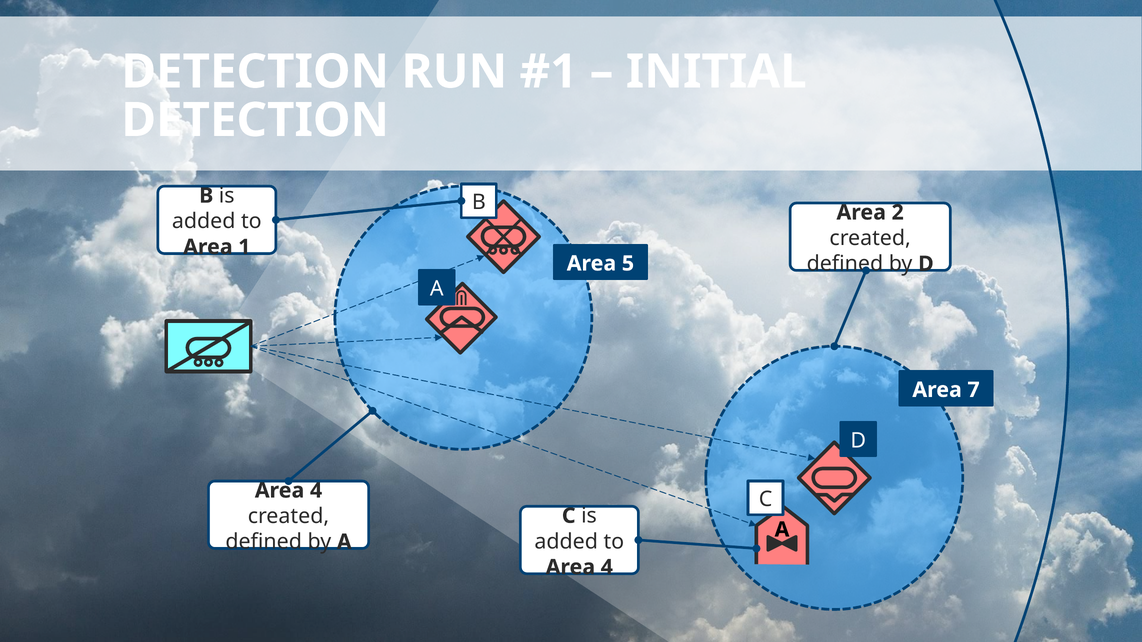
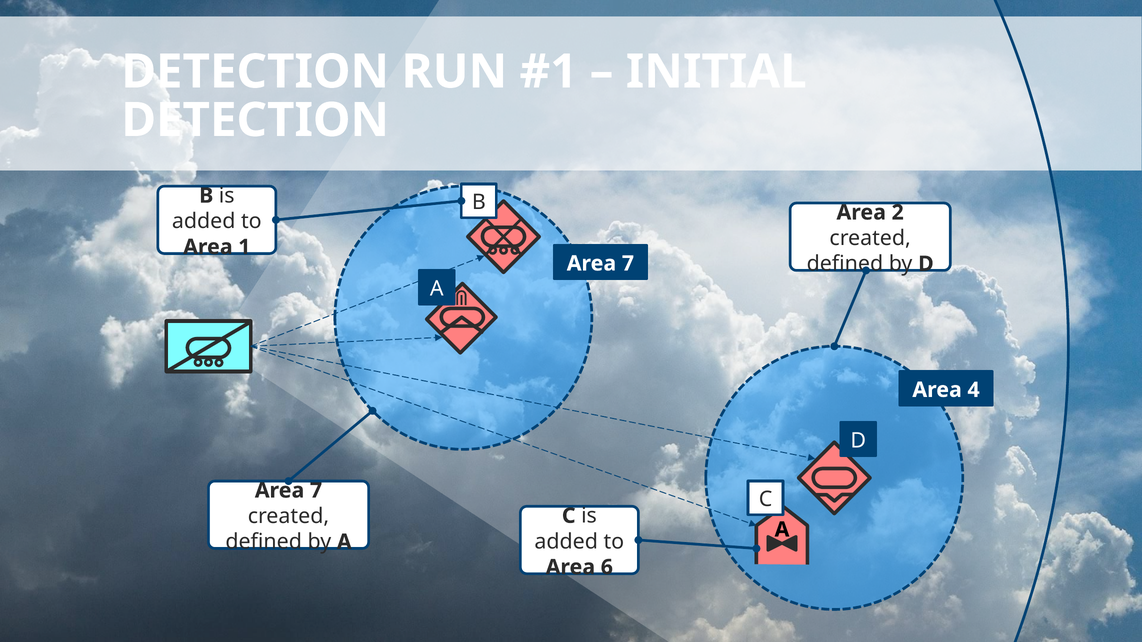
5 at (628, 264): 5 -> 7
7: 7 -> 4
4 at (316, 491): 4 -> 7
4 at (607, 567): 4 -> 6
